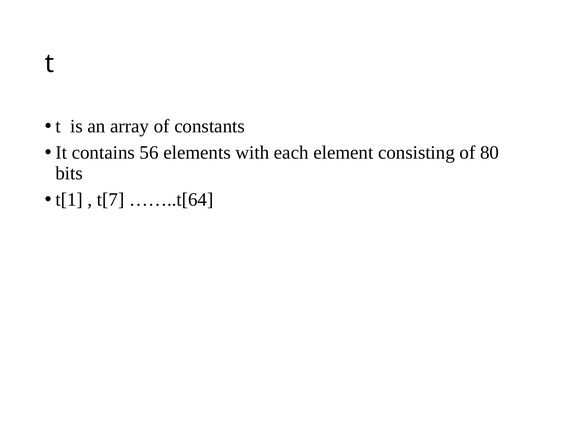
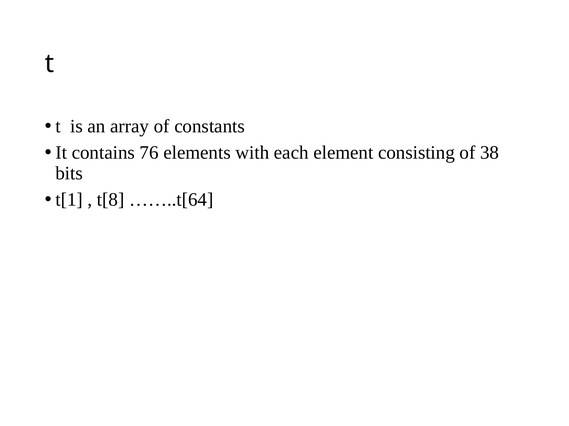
56: 56 -> 76
80: 80 -> 38
t[7: t[7 -> t[8
